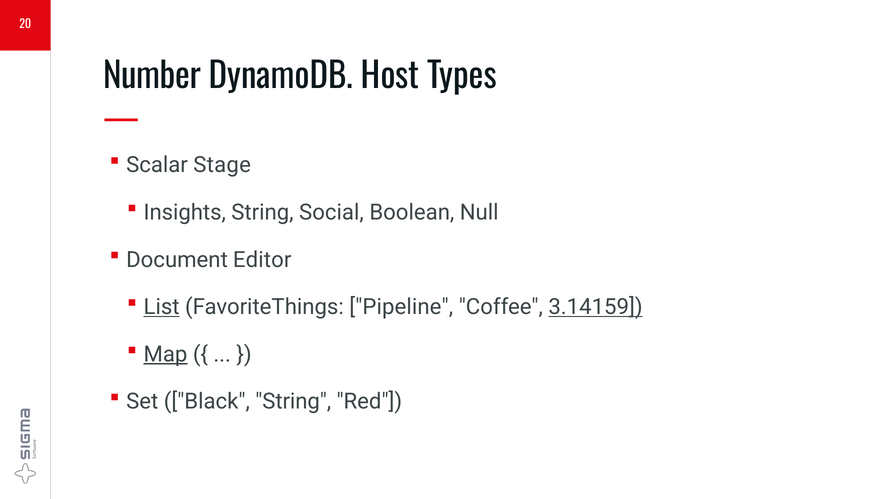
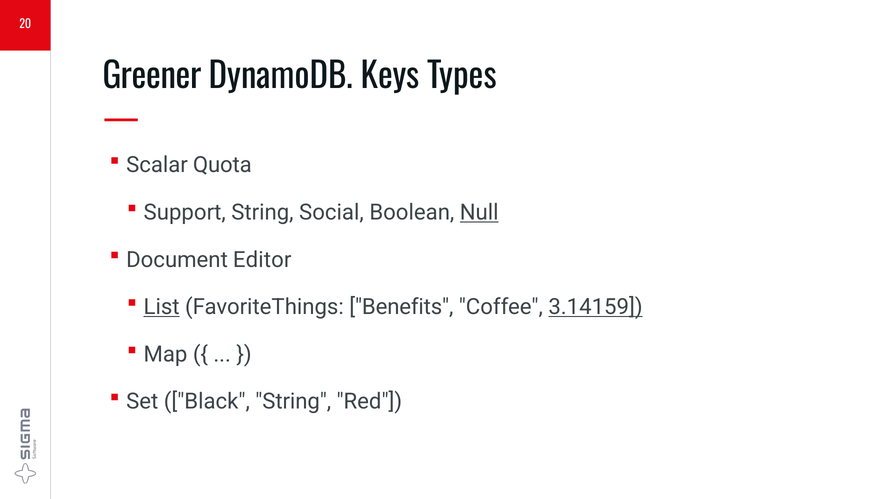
Number: Number -> Greener
Host: Host -> Keys
Stage: Stage -> Quota
Insights: Insights -> Support
Null underline: none -> present
Pipeline: Pipeline -> Benefits
Map underline: present -> none
